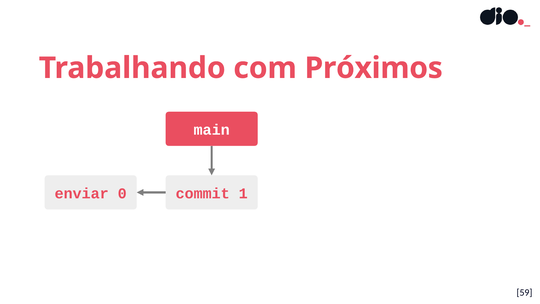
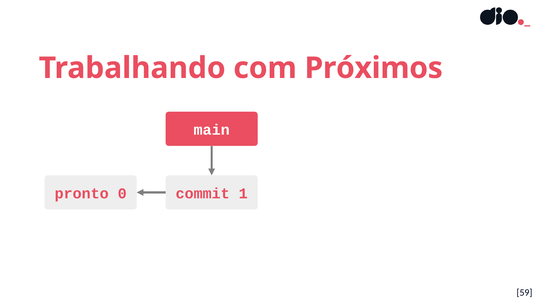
enviar: enviar -> pronto
